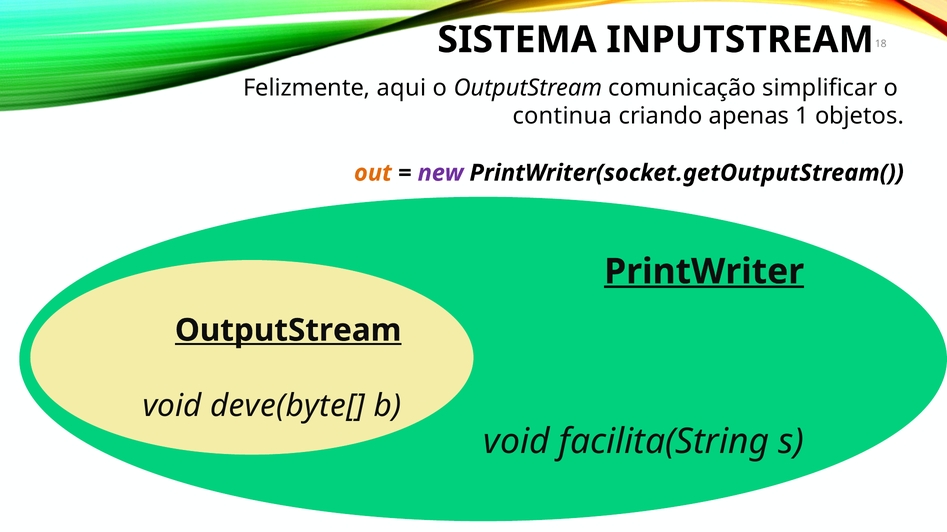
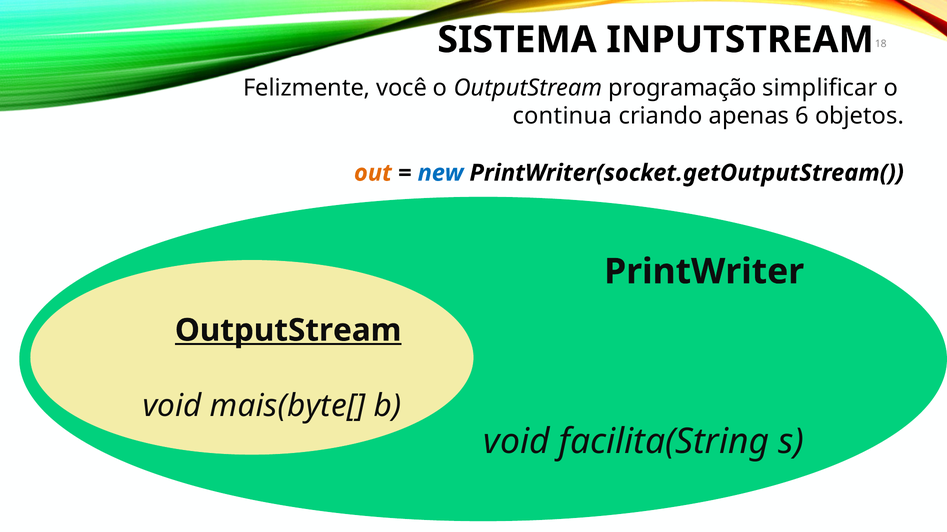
aqui: aqui -> você
comunicação: comunicação -> programação
1: 1 -> 6
new colour: purple -> blue
PrintWriter underline: present -> none
deve(byte[: deve(byte[ -> mais(byte[
